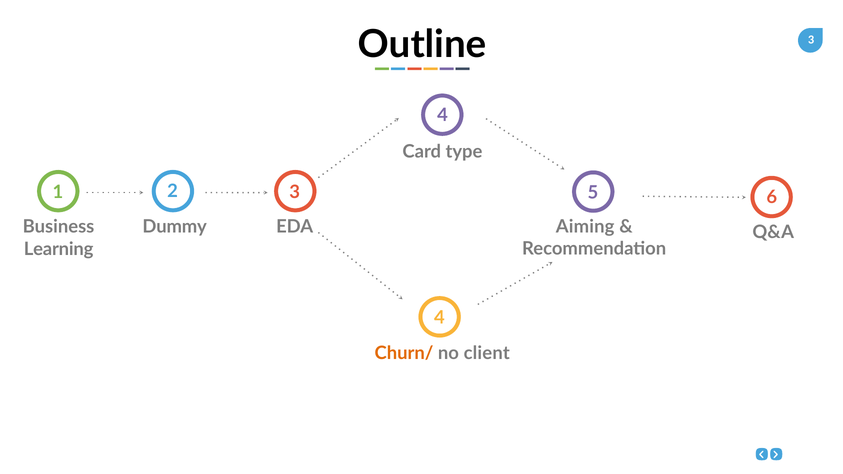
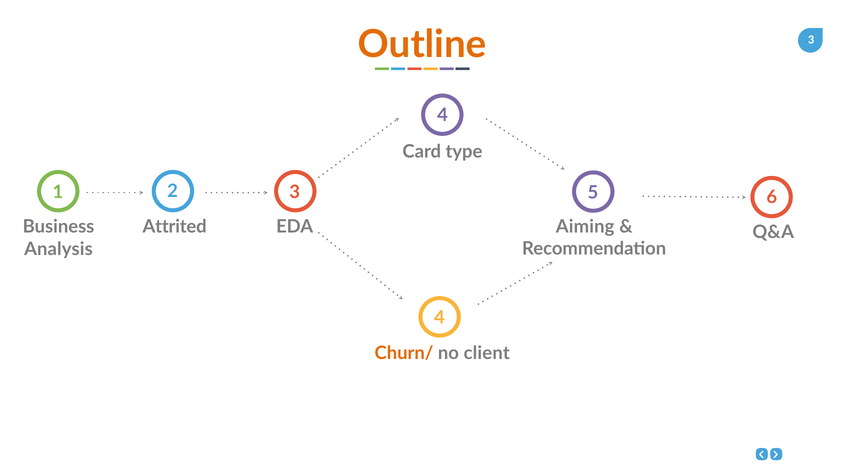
Outline colour: black -> orange
Dummy: Dummy -> Attrited
Learning: Learning -> Analysis
